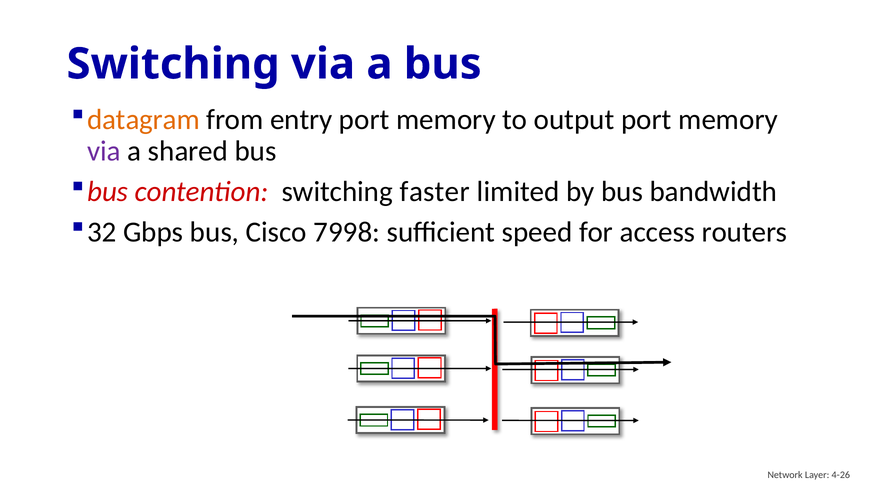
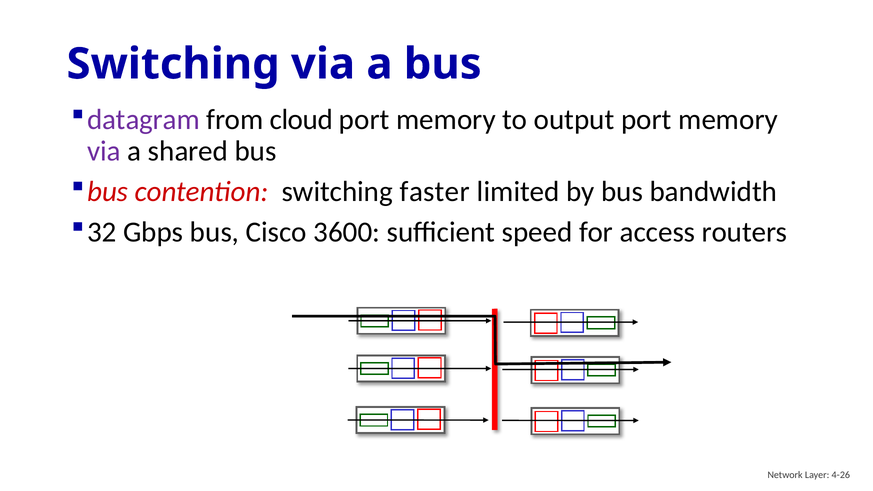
datagram colour: orange -> purple
entry: entry -> cloud
7998: 7998 -> 3600
